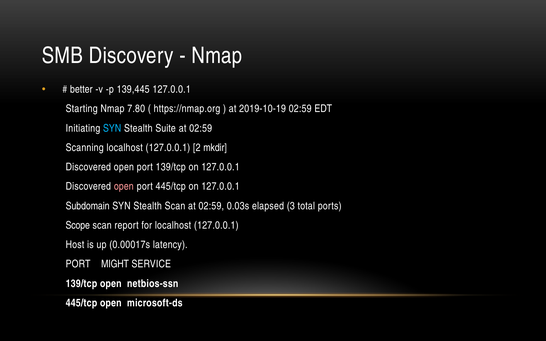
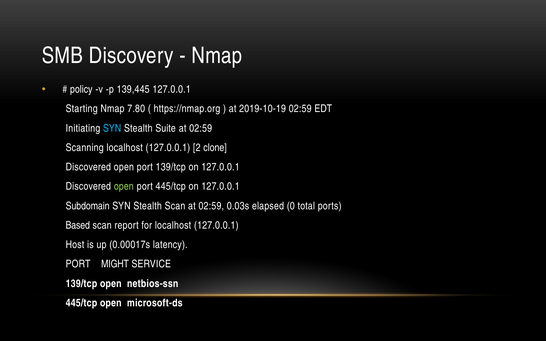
better: better -> policy
mkdir: mkdir -> clone
open at (124, 187) colour: pink -> light green
3: 3 -> 0
Scope: Scope -> Based
